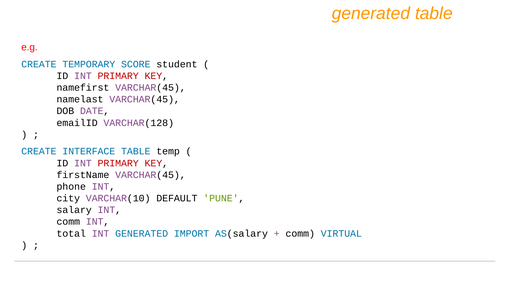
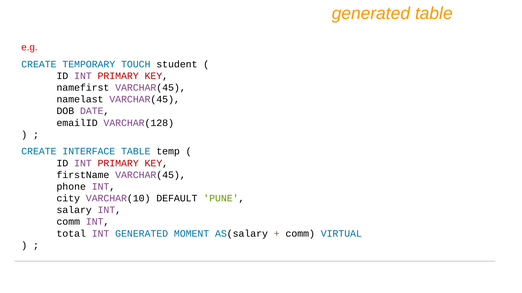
SCORE: SCORE -> TOUCH
IMPORT: IMPORT -> MOMENT
